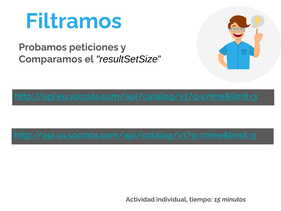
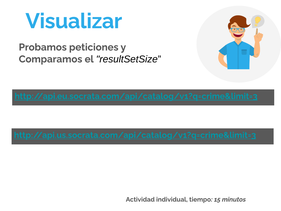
Filtramos: Filtramos -> Visualizar
